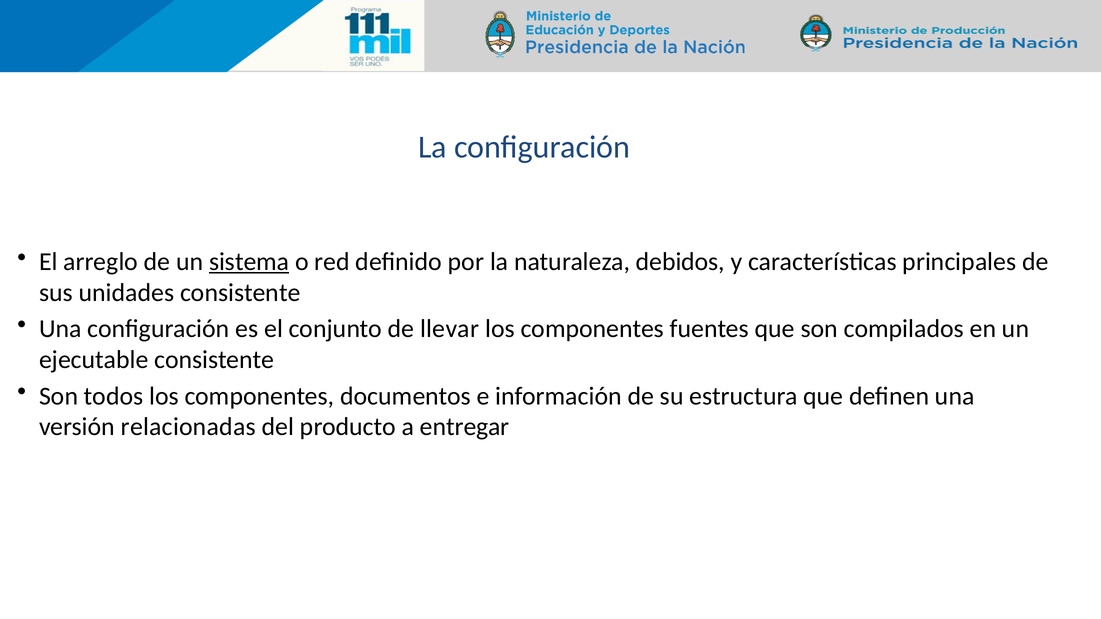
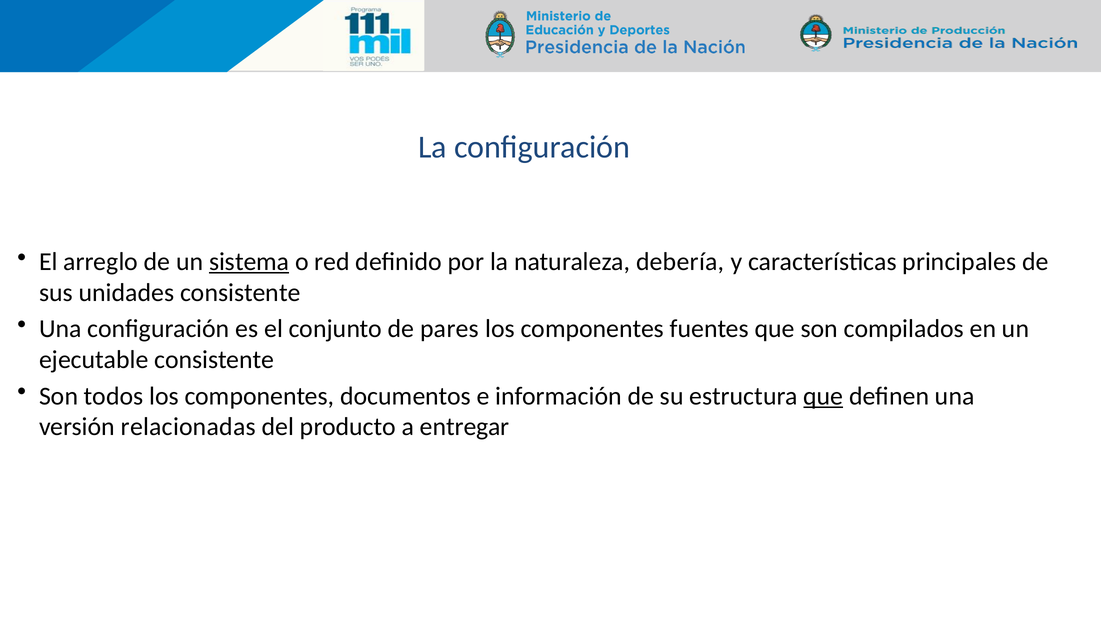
debidos: debidos -> debería
llevar: llevar -> pares
que at (823, 396) underline: none -> present
